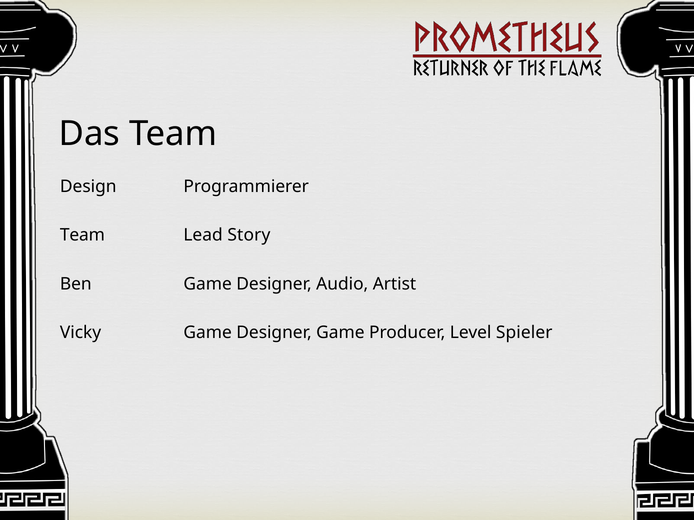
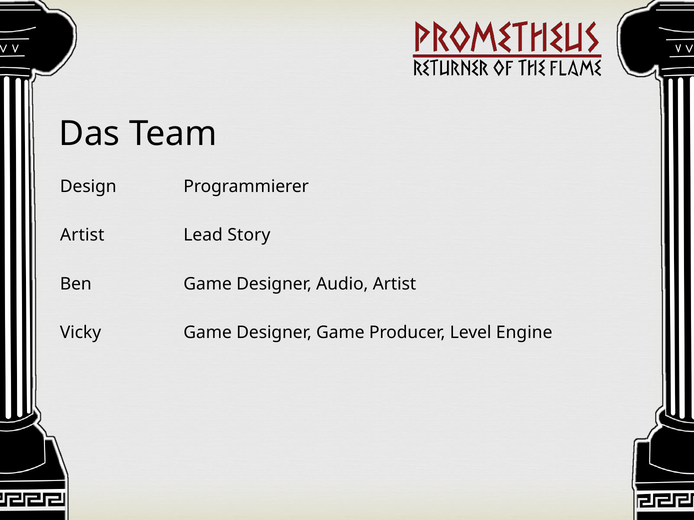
Team at (82, 235): Team -> Artist
Spieler: Spieler -> Engine
